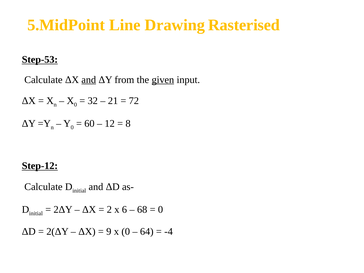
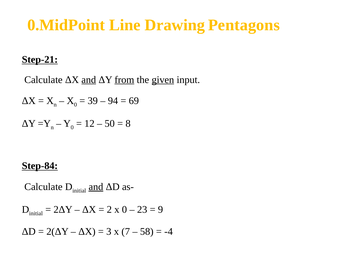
5.MidPoint: 5.MidPoint -> 0.MidPoint
Rasterised: Rasterised -> Pentagons
Step-53: Step-53 -> Step-21
from underline: none -> present
32: 32 -> 39
21: 21 -> 94
72: 72 -> 69
60: 60 -> 12
12: 12 -> 50
Step-12: Step-12 -> Step-84
and at (96, 187) underline: none -> present
2 x 6: 6 -> 0
68: 68 -> 23
0 at (161, 210): 0 -> 9
9: 9 -> 3
0 at (126, 231): 0 -> 7
64: 64 -> 58
